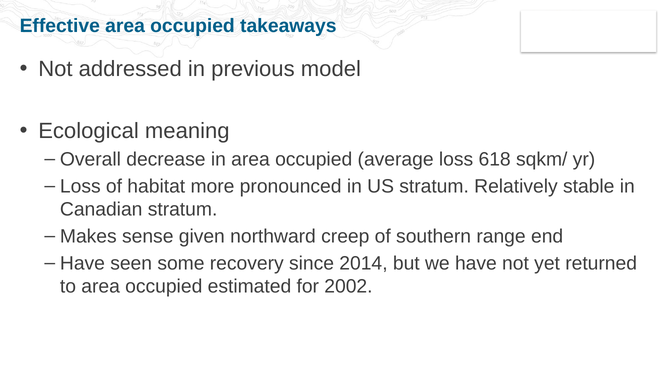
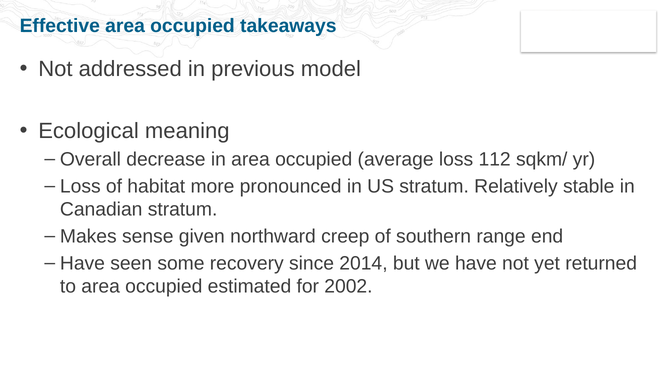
618: 618 -> 112
